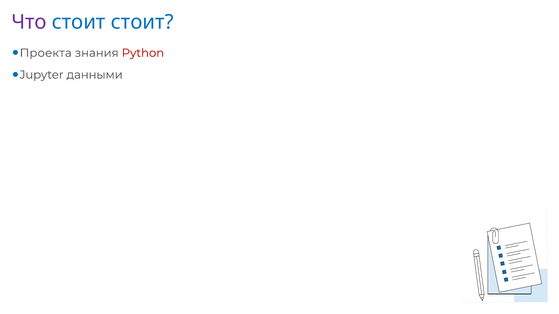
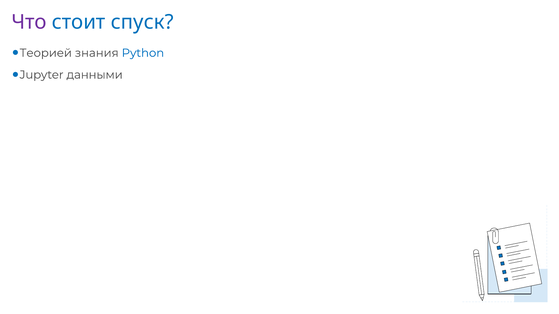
стоит стоит: стоит -> спуск
Проекта: Проекта -> Теорией
Python colour: red -> blue
